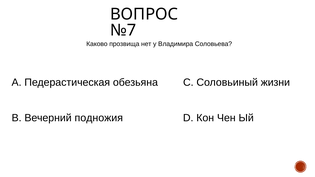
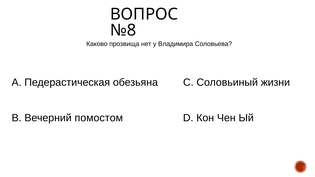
№7: №7 -> №8
подножия: подножия -> помостом
